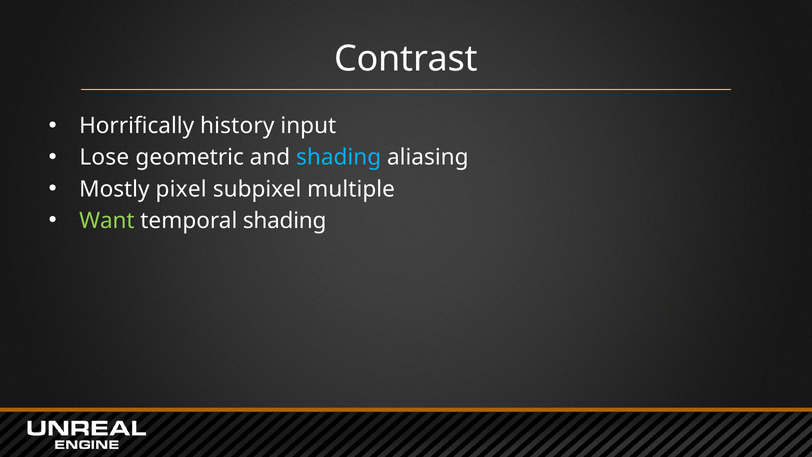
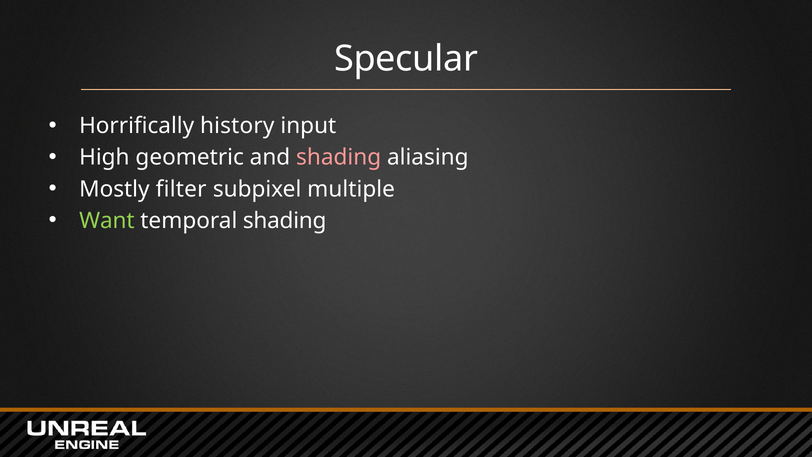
Contrast: Contrast -> Specular
Lose: Lose -> High
shading at (339, 157) colour: light blue -> pink
pixel: pixel -> filter
